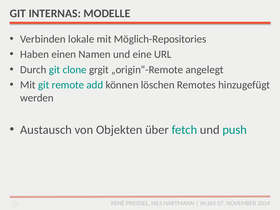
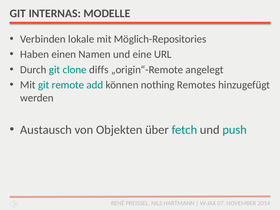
grgit: grgit -> diffs
löschen: löschen -> nothing
